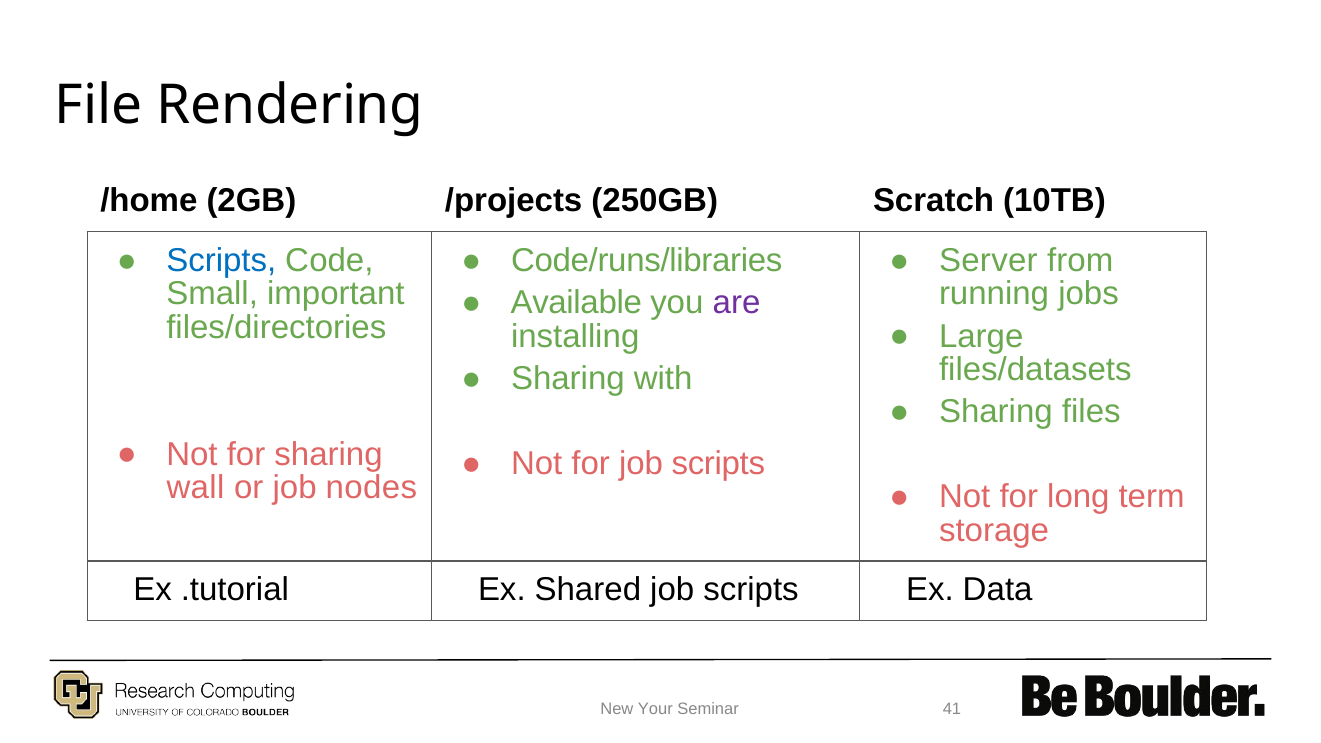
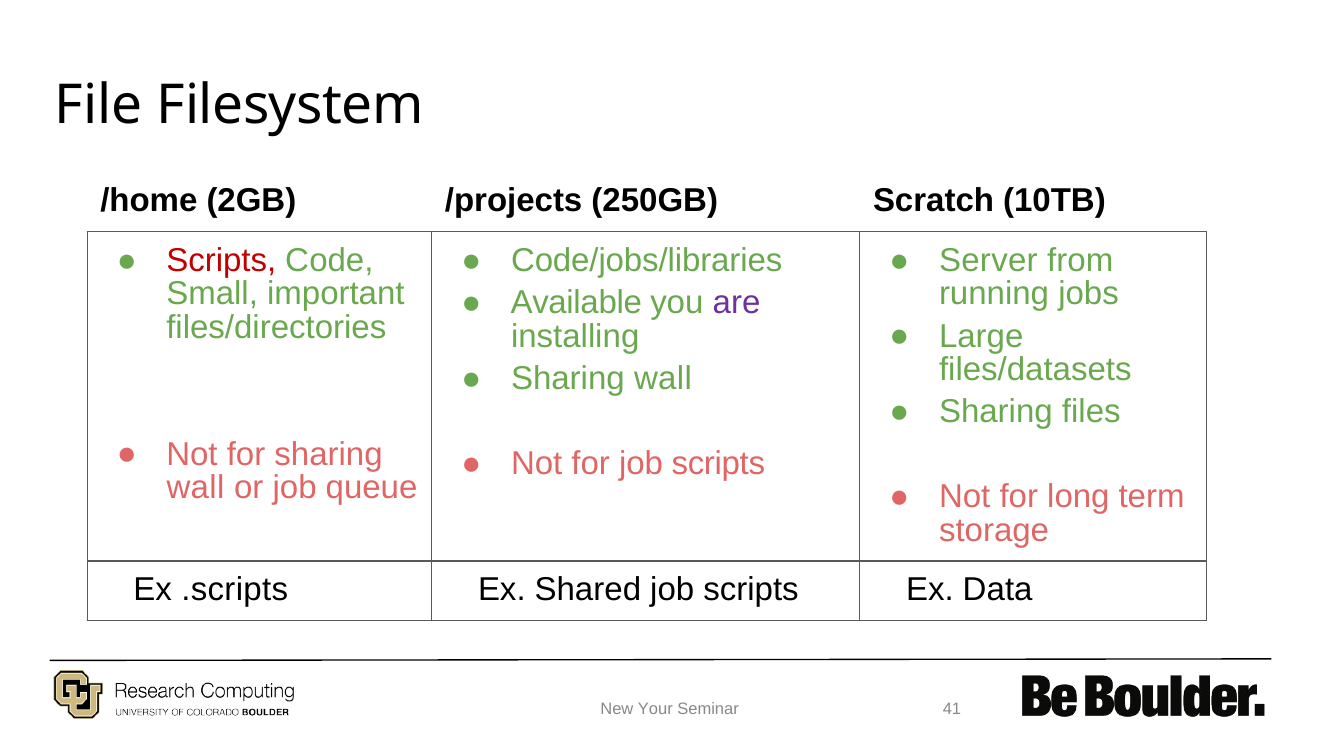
Rendering: Rendering -> Filesystem
Scripts at (221, 261) colour: blue -> red
Code/runs/libraries: Code/runs/libraries -> Code/jobs/libraries
with at (663, 379): with -> wall
nodes: nodes -> queue
.tutorial: .tutorial -> .scripts
